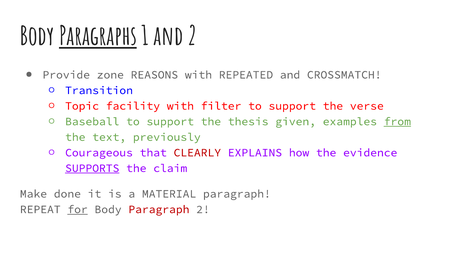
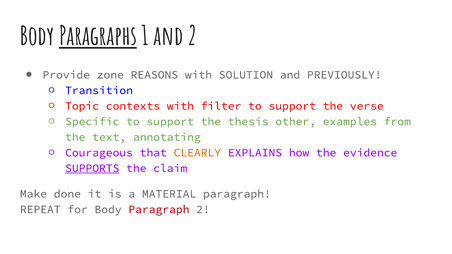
REPEATED: REPEATED -> SOLUTION
CROSSMATCH: CROSSMATCH -> PREVIOUSLY
facility: facility -> contexts
Baseball: Baseball -> Specific
given: given -> other
from underline: present -> none
previously: previously -> annotating
CLEARLY colour: red -> orange
for underline: present -> none
